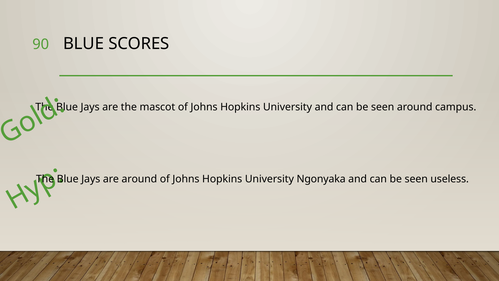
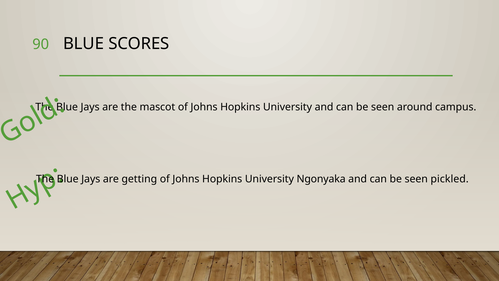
are around: around -> getting
useless: useless -> pickled
